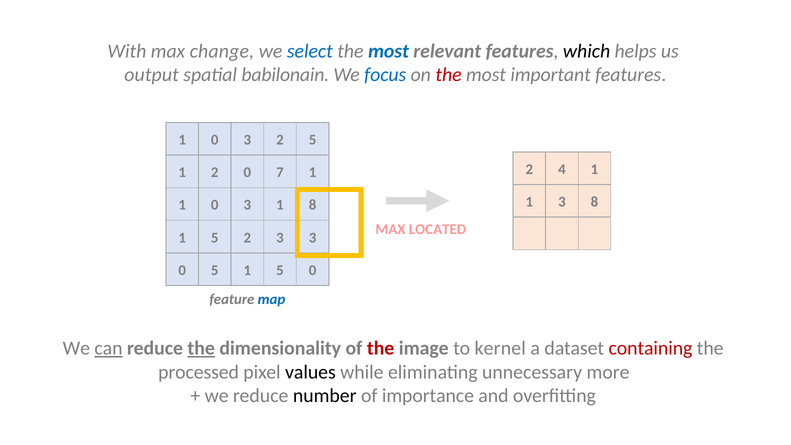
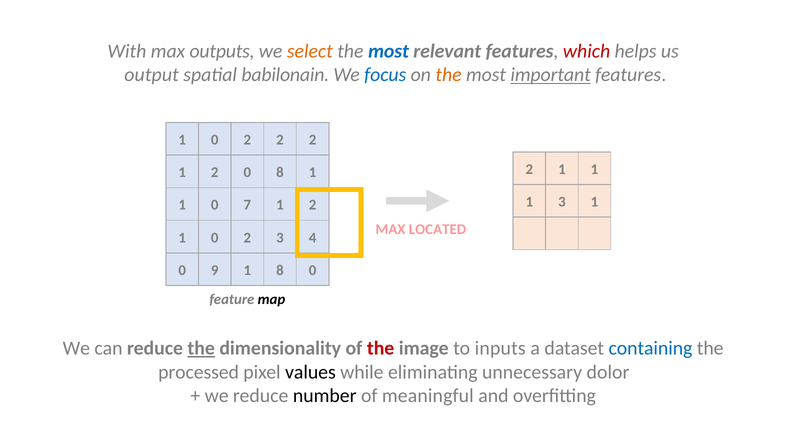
change: change -> outputs
select colour: blue -> orange
which colour: black -> red
the at (449, 75) colour: red -> orange
important underline: none -> present
3 at (247, 140): 3 -> 2
5 at (313, 140): 5 -> 2
0 7: 7 -> 8
4 at (562, 169): 4 -> 1
8 at (594, 202): 8 -> 1
3 at (247, 205): 3 -> 7
8 at (313, 205): 8 -> 2
5 at (215, 238): 5 -> 0
3 3: 3 -> 4
0 5: 5 -> 9
5 at (280, 270): 5 -> 8
map colour: blue -> black
can underline: present -> none
kernel: kernel -> inputs
containing colour: red -> blue
more: more -> dolor
importance: importance -> meaningful
